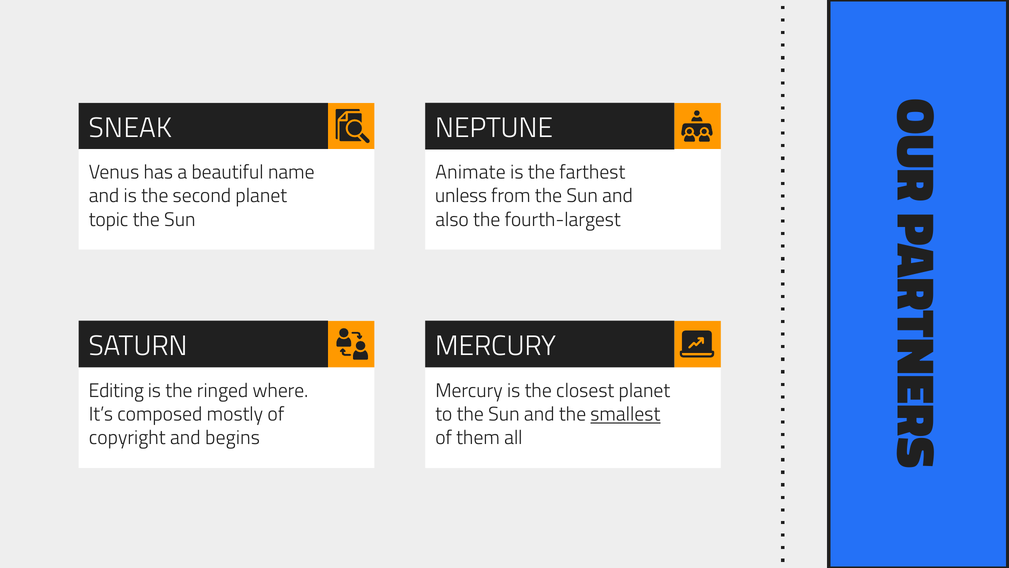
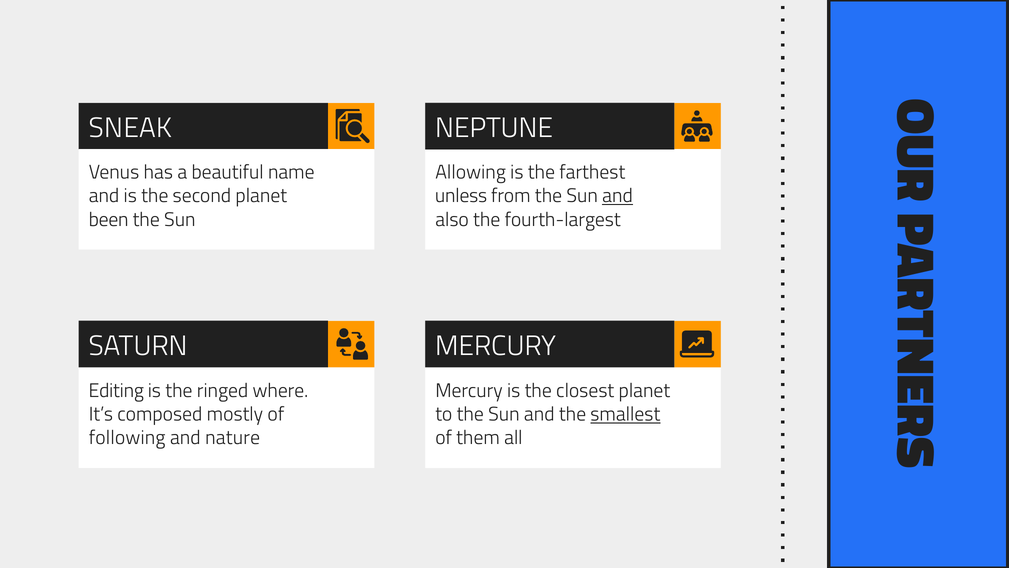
Animate: Animate -> Allowing
and at (618, 196) underline: none -> present
topic: topic -> been
copyright: copyright -> following
begins: begins -> nature
